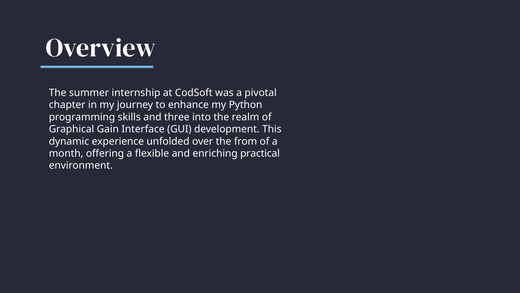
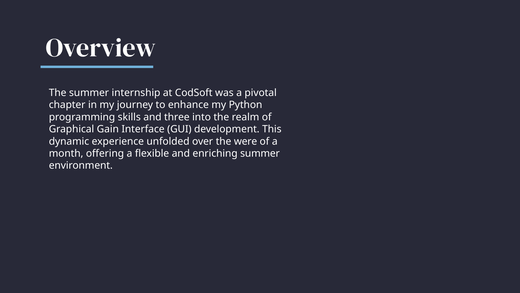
from: from -> were
enriching practical: practical -> summer
